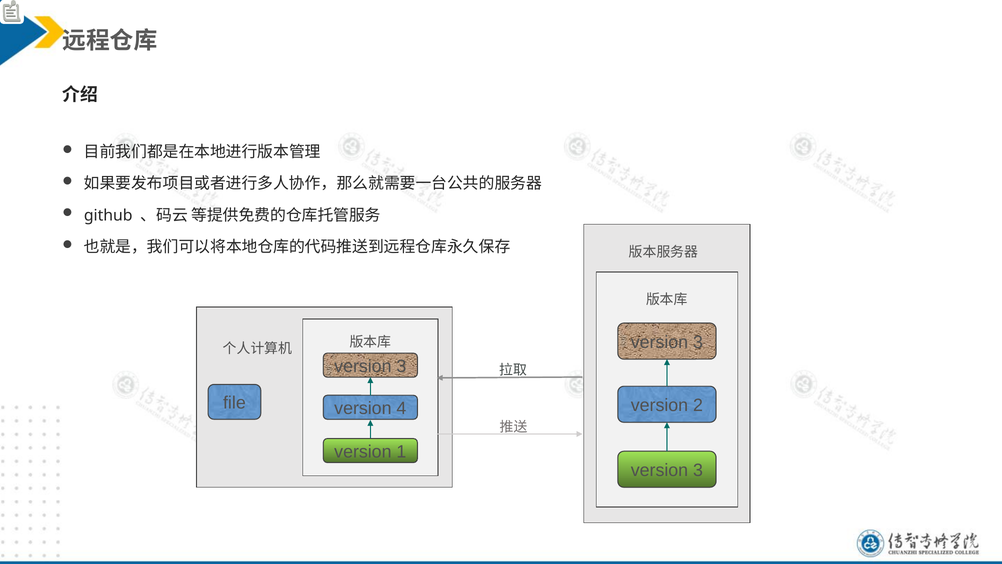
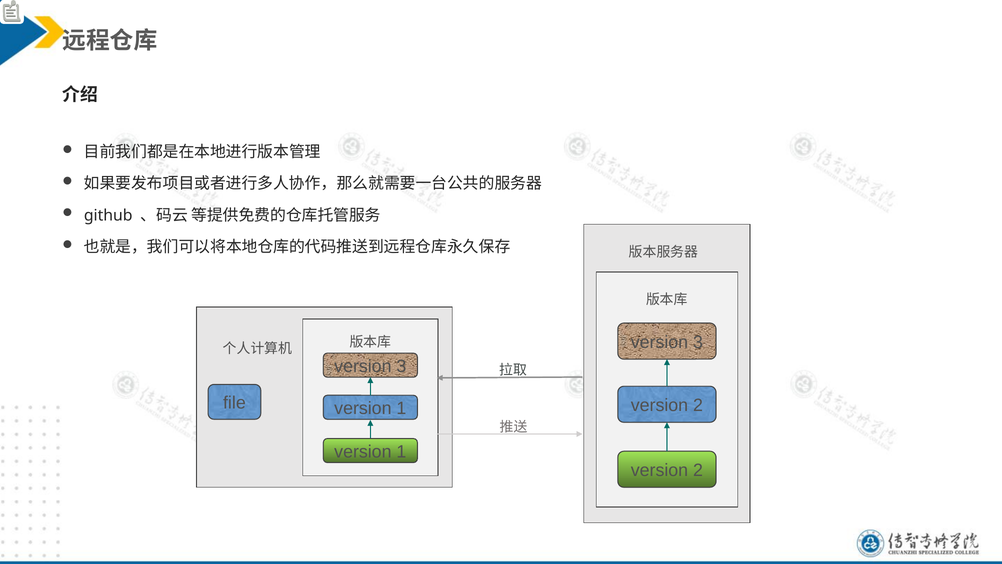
4 at (401, 408): 4 -> 1
3 at (698, 470): 3 -> 2
